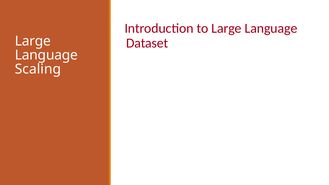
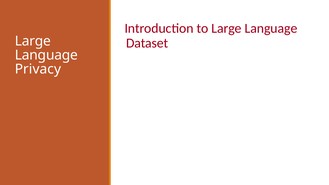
Scaling: Scaling -> Privacy
